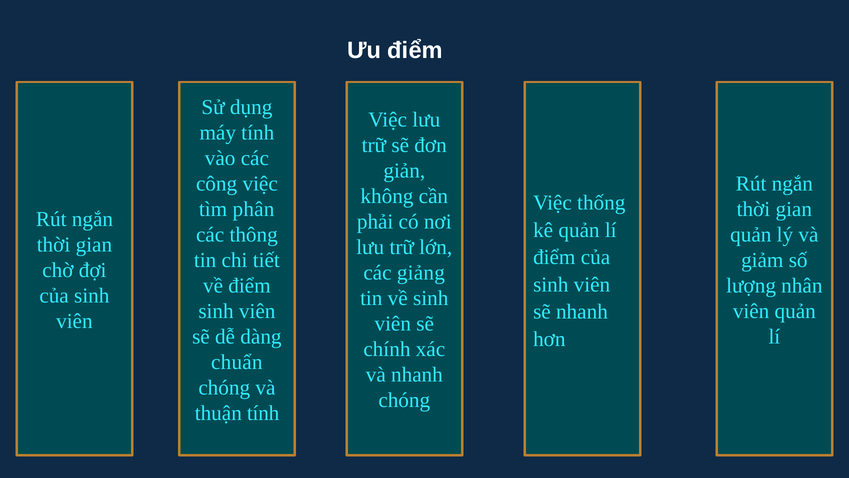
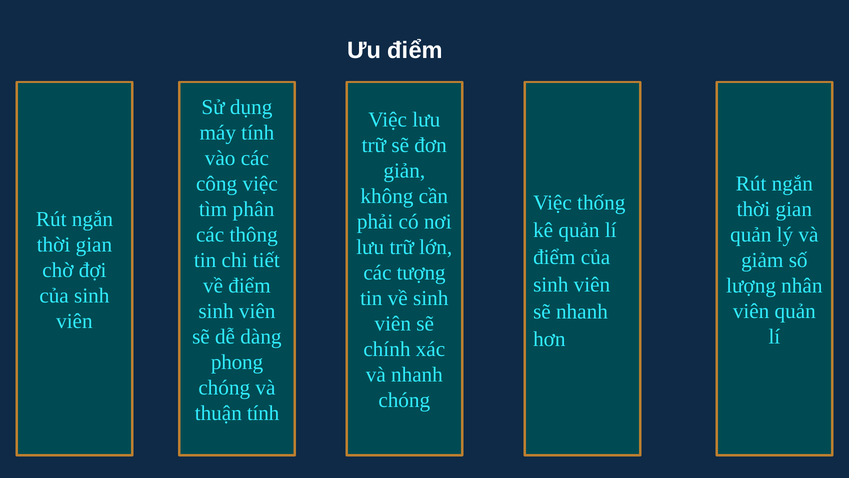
giảng: giảng -> tượng
chuẩn: chuẩn -> phong
